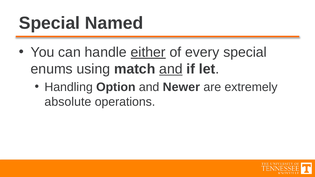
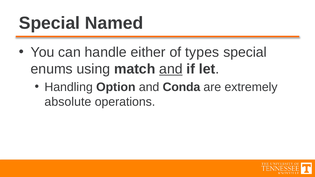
either underline: present -> none
every: every -> types
Newer: Newer -> Conda
